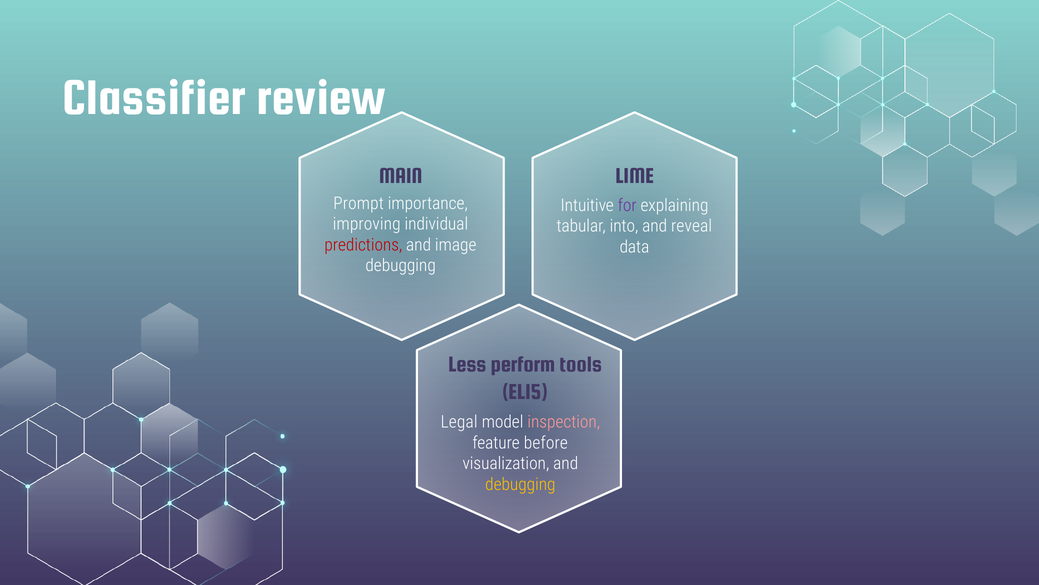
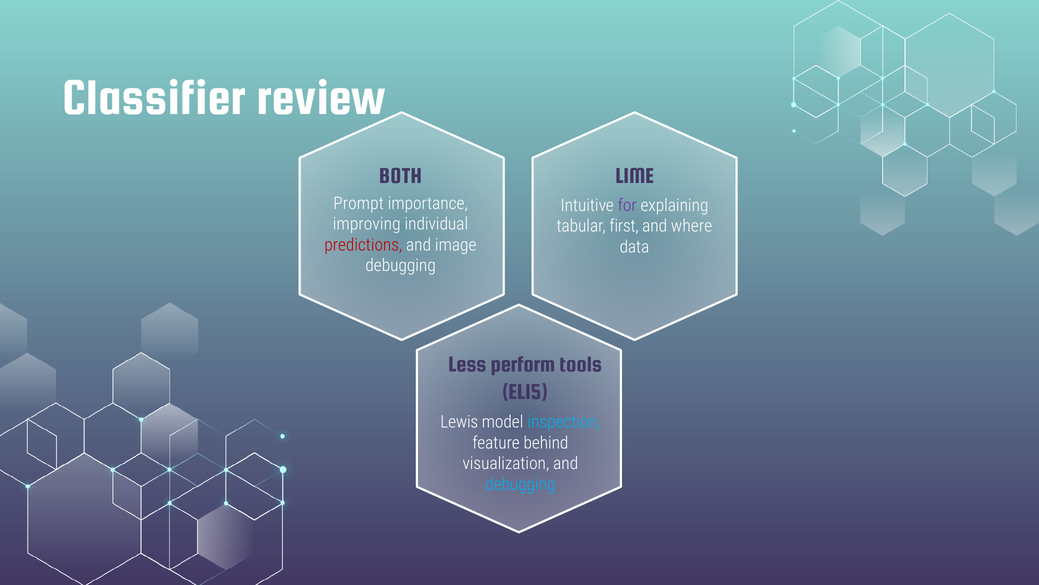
MAIN: MAIN -> BOTH
into: into -> first
reveal: reveal -> where
Legal: Legal -> Lewis
inspection colour: pink -> light blue
before: before -> behind
debugging at (520, 484) colour: yellow -> light blue
